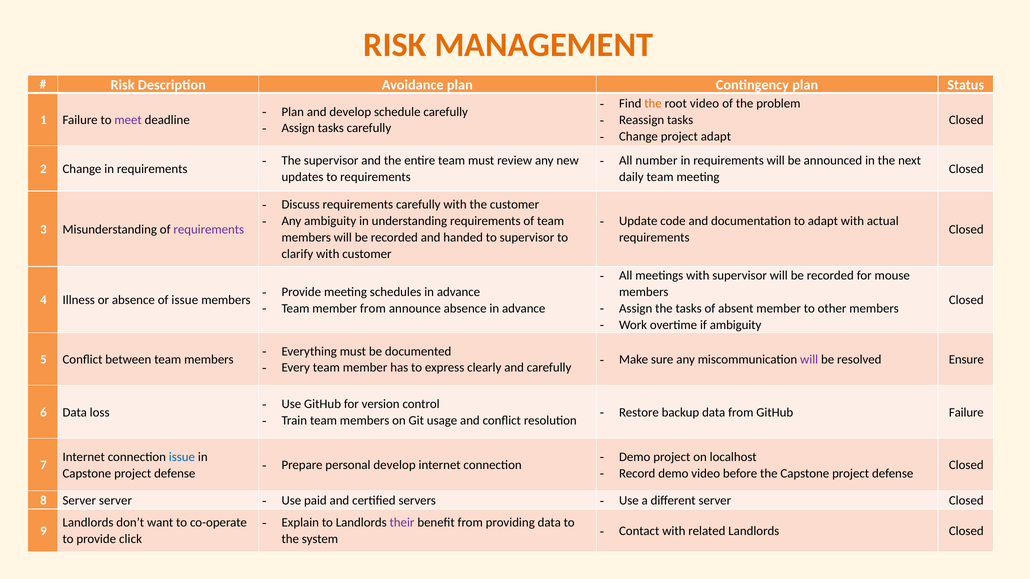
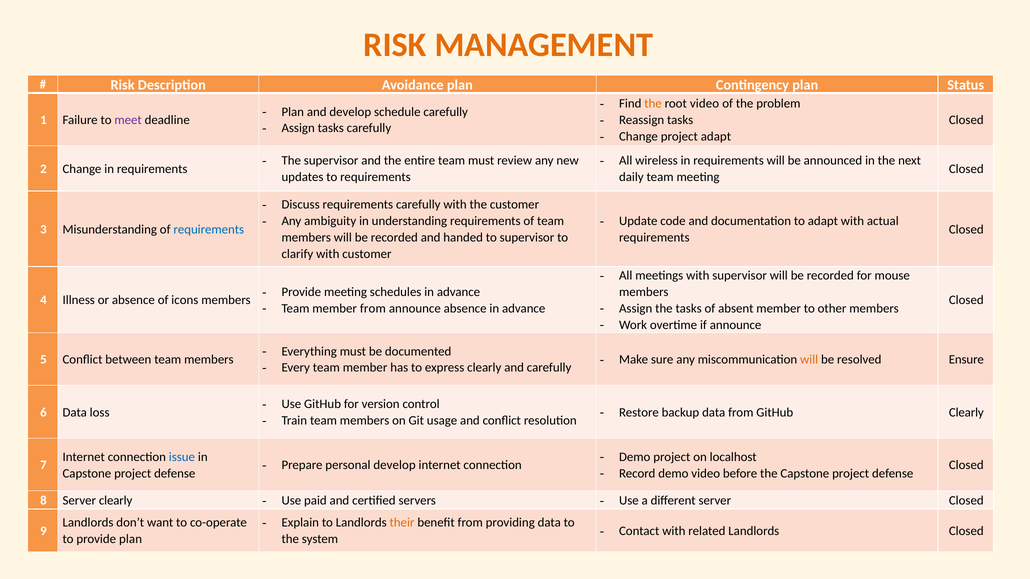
number: number -> wireless
requirements at (209, 229) colour: purple -> blue
of issue: issue -> icons
if ambiguity: ambiguity -> announce
will at (809, 360) colour: purple -> orange
GitHub Failure: Failure -> Clearly
Server server: server -> clearly
their colour: purple -> orange
provide click: click -> plan
